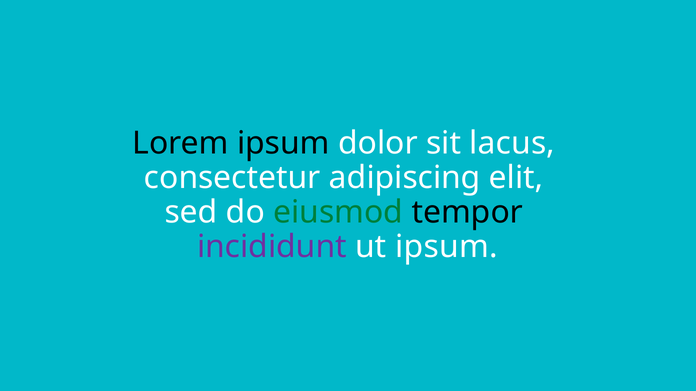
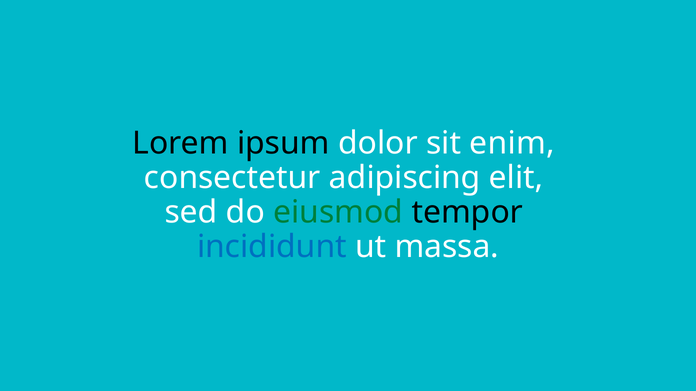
lacus: lacus -> enim
incididunt colour: purple -> blue
ut ipsum: ipsum -> massa
